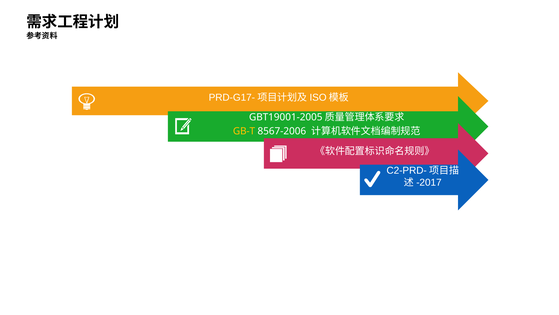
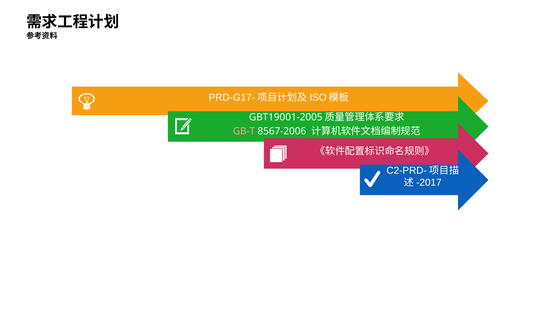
GB-T colour: yellow -> pink
